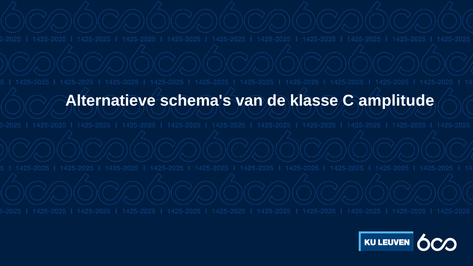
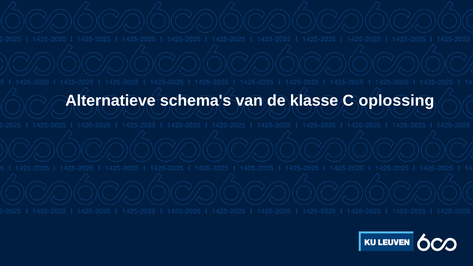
amplitude: amplitude -> oplossing
